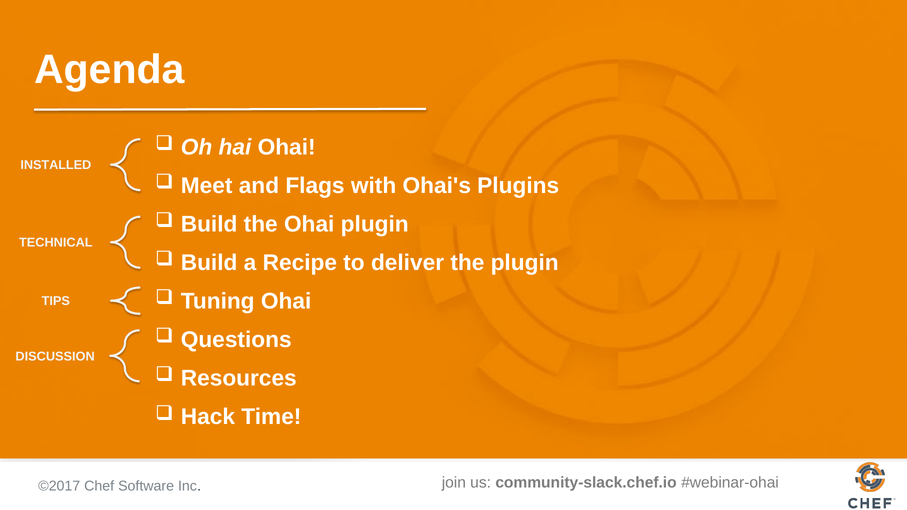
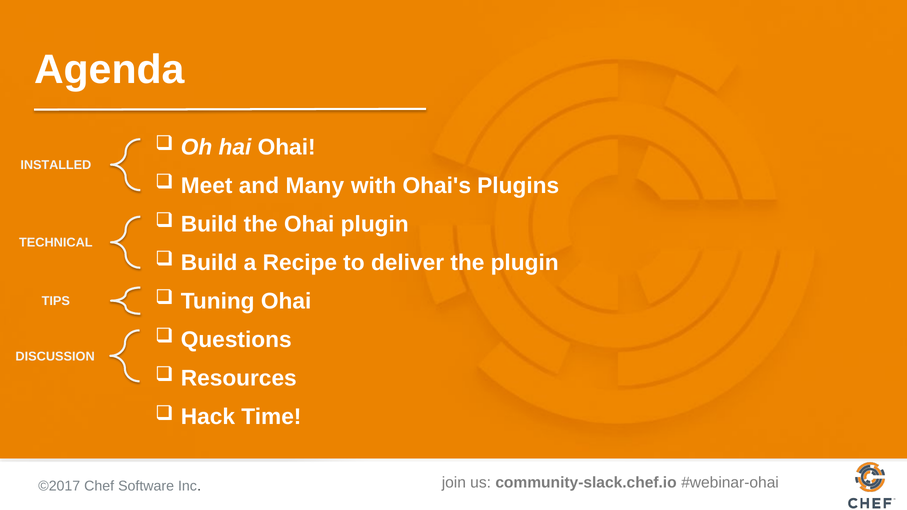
Flags: Flags -> Many
